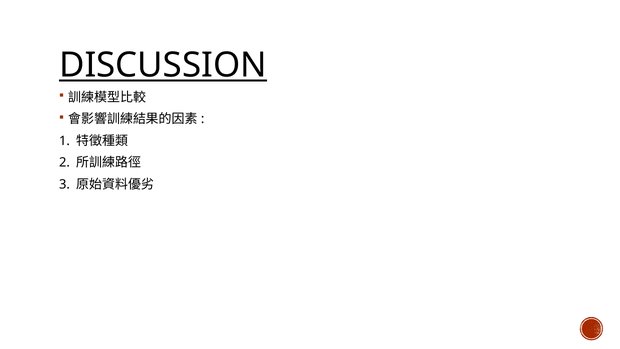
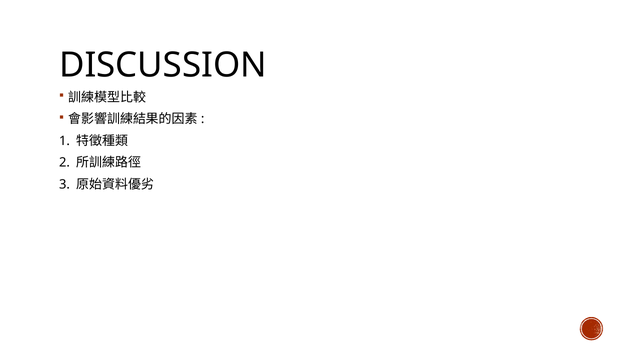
DISCUSSION underline: present -> none
